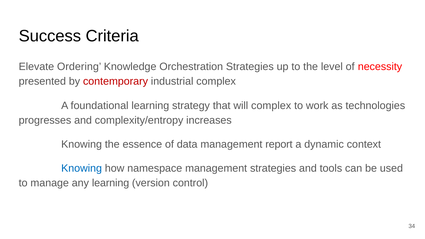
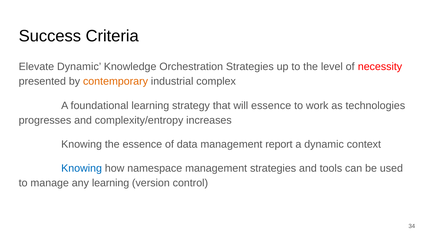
Elevate Ordering: Ordering -> Dynamic
contemporary colour: red -> orange
will complex: complex -> essence
